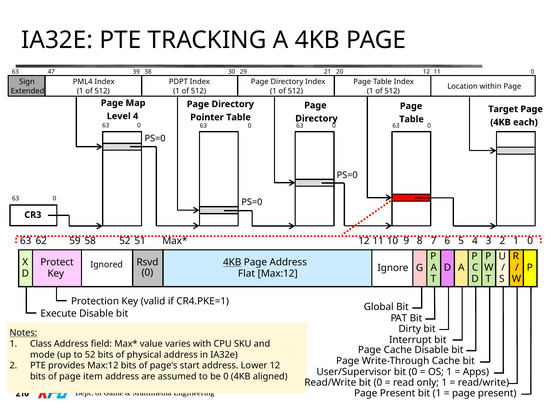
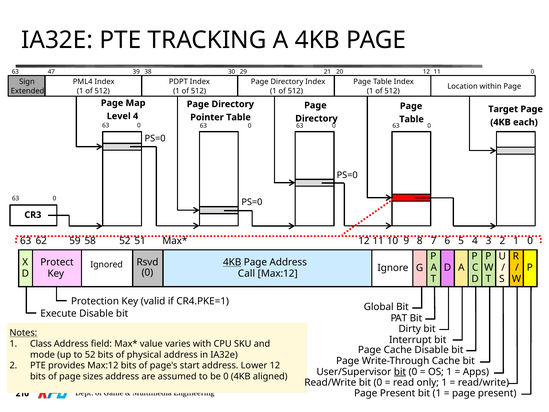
Flat: Flat -> Call
bit at (400, 372) underline: none -> present
item: item -> sizes
